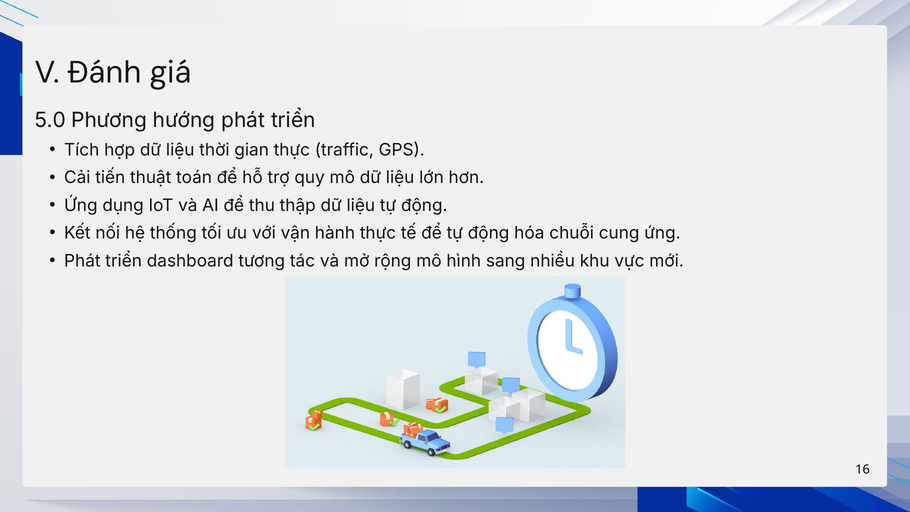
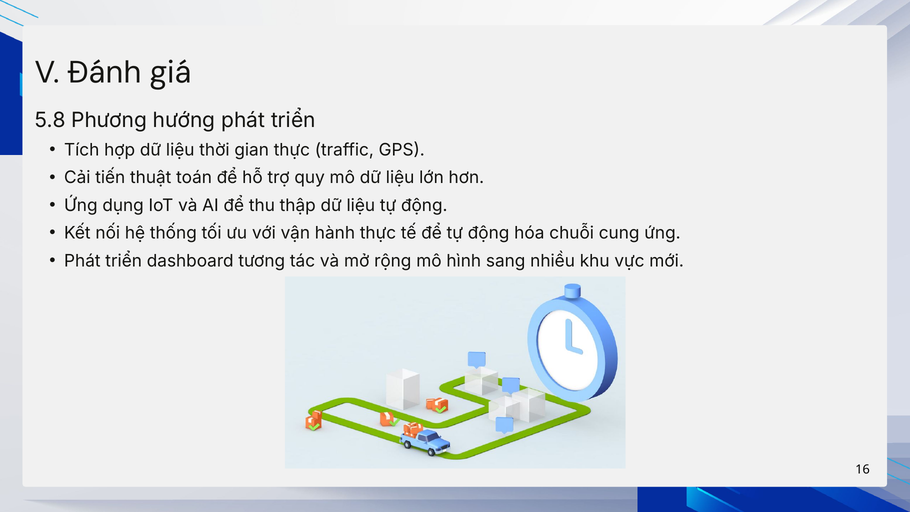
5.0: 5.0 -> 5.8
